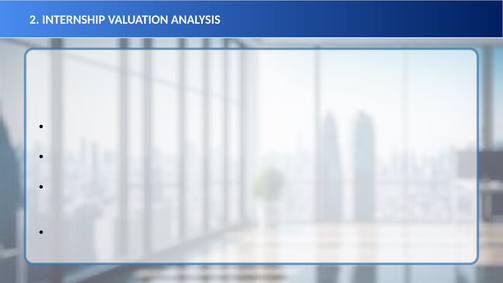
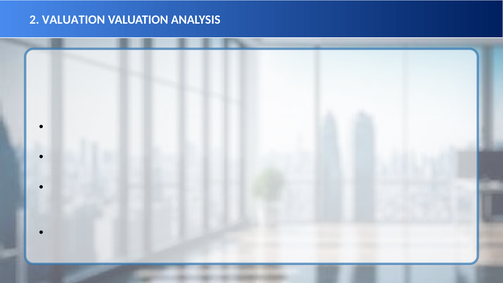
2 INTERNSHIP: INTERNSHIP -> VALUATION
